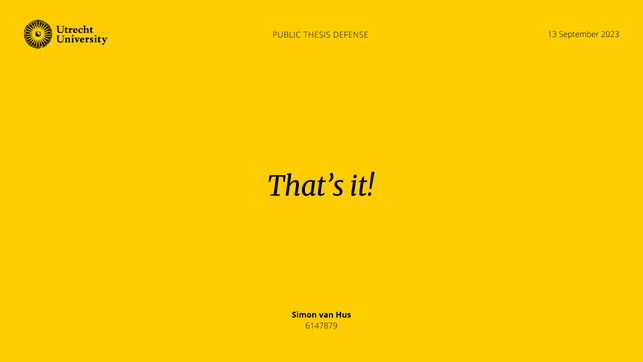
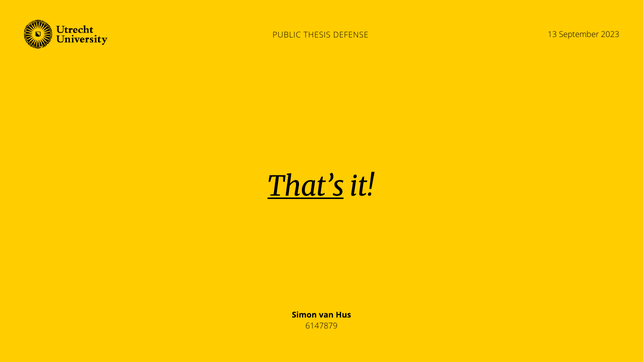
That’s underline: none -> present
